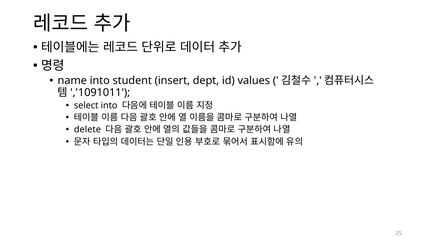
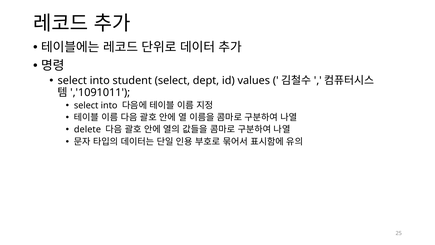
name at (72, 81): name -> select
student insert: insert -> select
